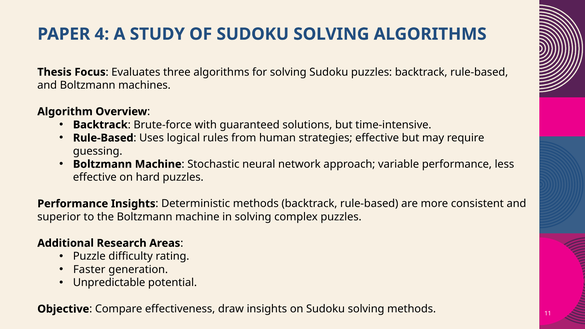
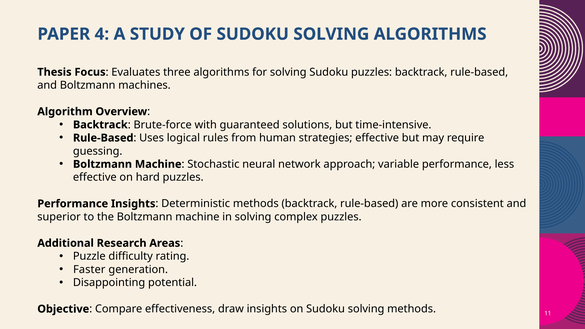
Unpredictable: Unpredictable -> Disappointing
